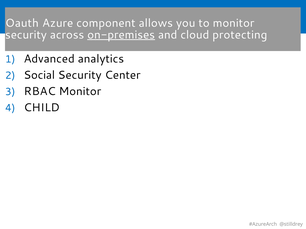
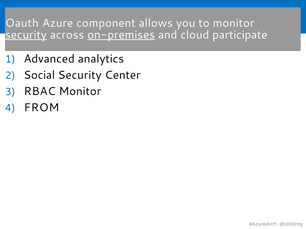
security at (26, 35) underline: none -> present
protecting: protecting -> participate
CHILD: CHILD -> FROM
